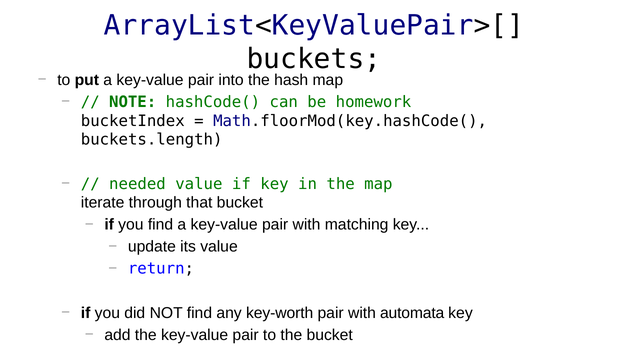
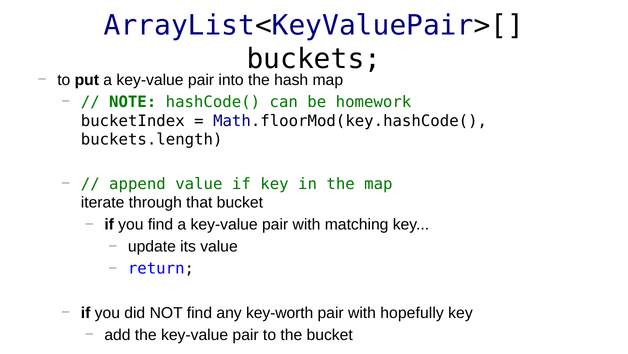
needed: needed -> append
automata: automata -> hopefully
